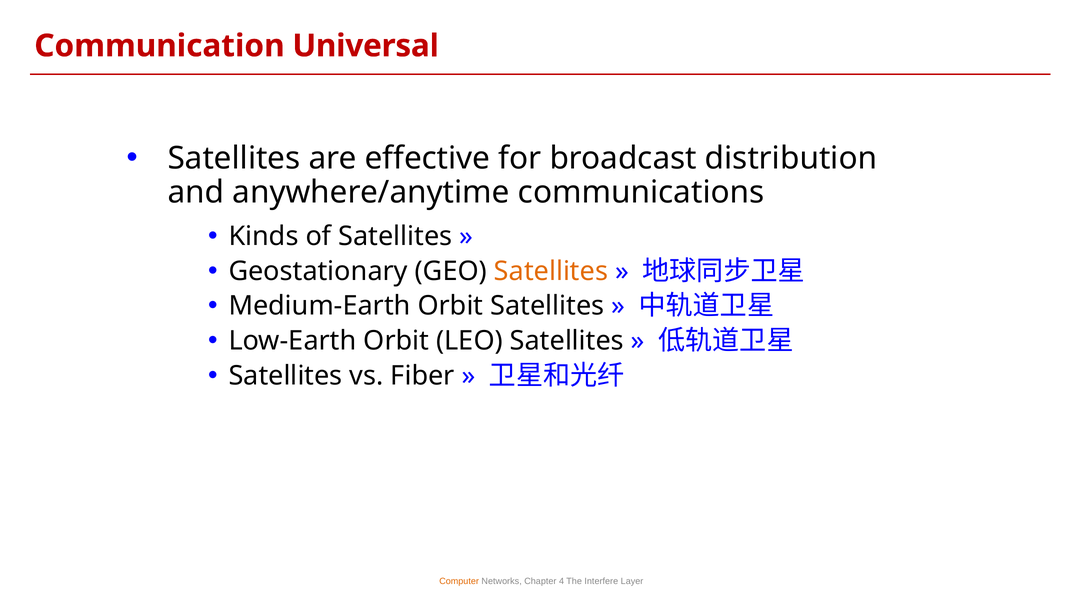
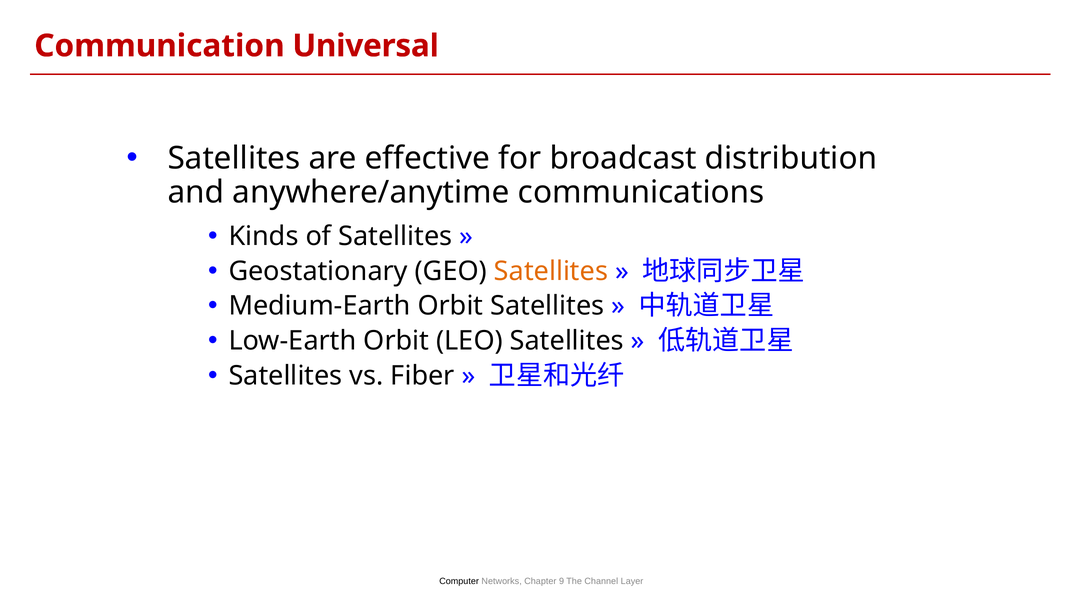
Computer colour: orange -> black
4: 4 -> 9
Interfere: Interfere -> Channel
